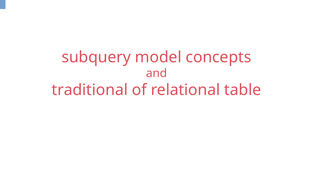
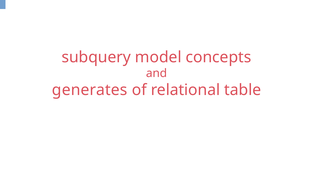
traditional: traditional -> generates
